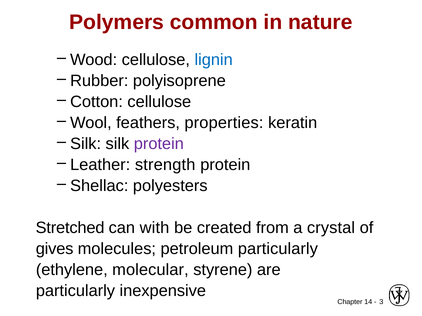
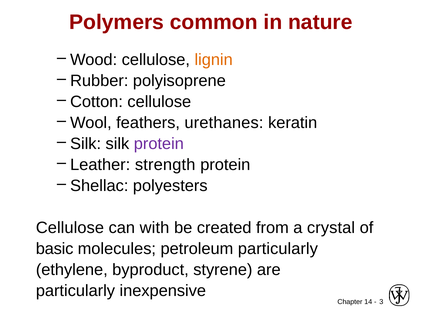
lignin colour: blue -> orange
properties: properties -> urethanes
Stretched at (70, 228): Stretched -> Cellulose
gives: gives -> basic
molecular: molecular -> byproduct
